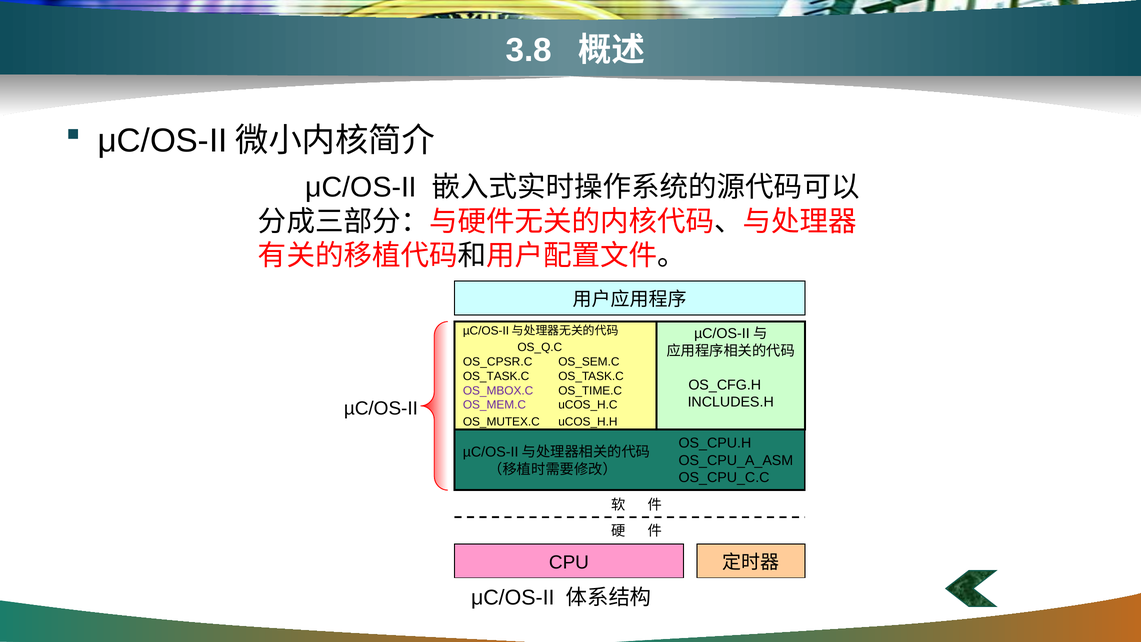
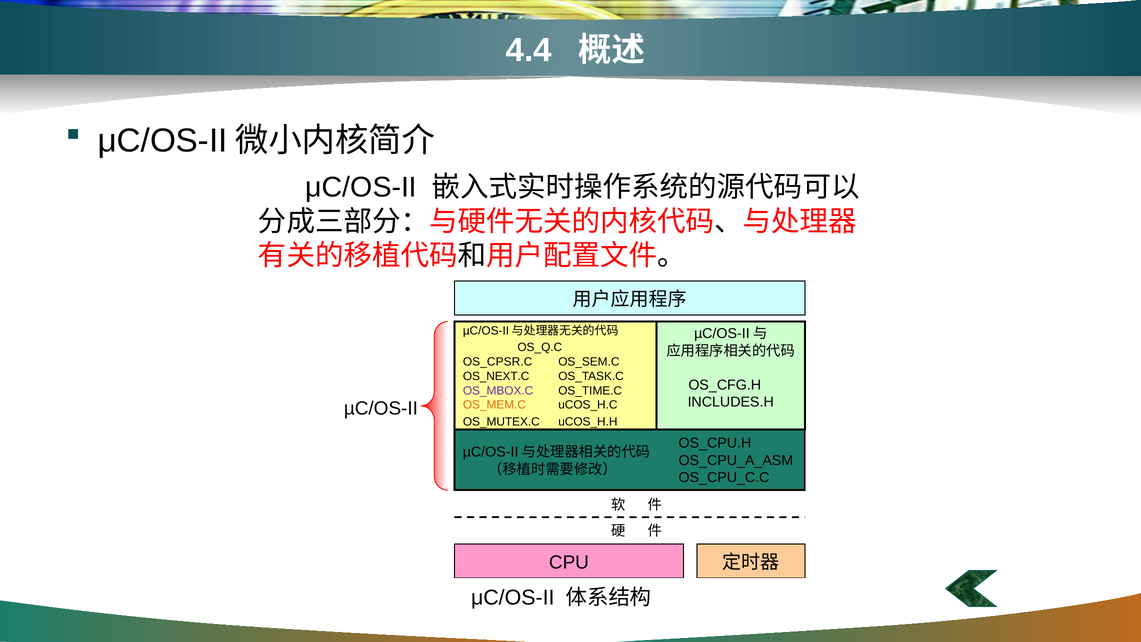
3.8: 3.8 -> 4.4
OS_TASK.C at (496, 376): OS_TASK.C -> OS_NEXT.C
OS_MEM.C colour: purple -> orange
